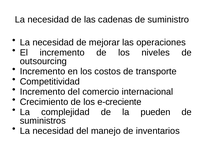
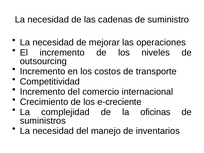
pueden: pueden -> oficinas
